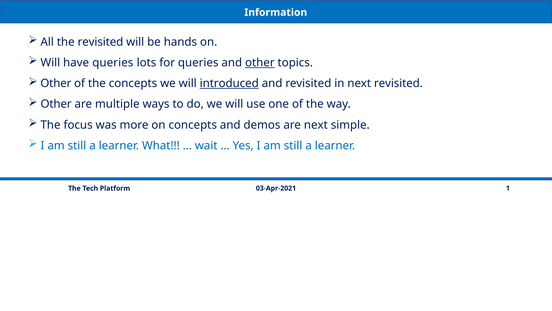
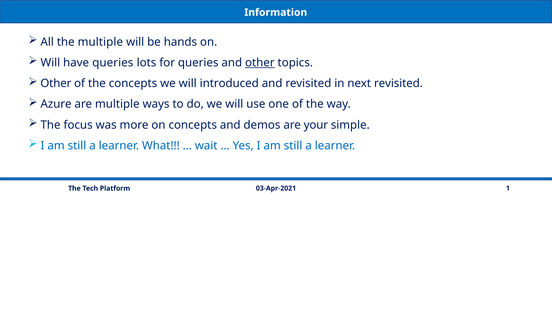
the revisited: revisited -> multiple
introduced underline: present -> none
Other at (56, 104): Other -> Azure
are next: next -> your
